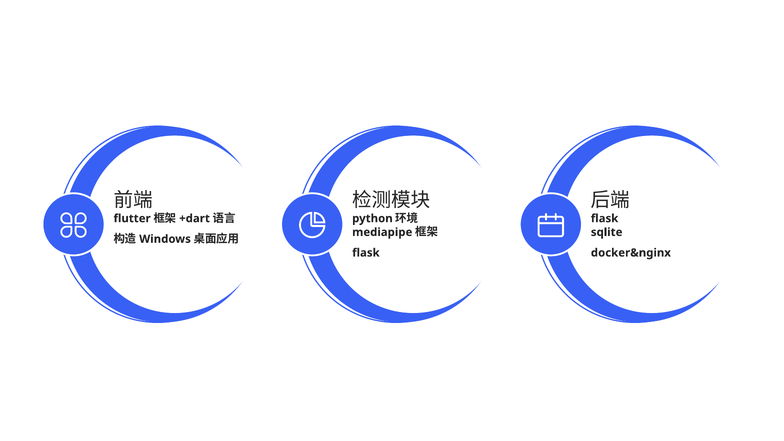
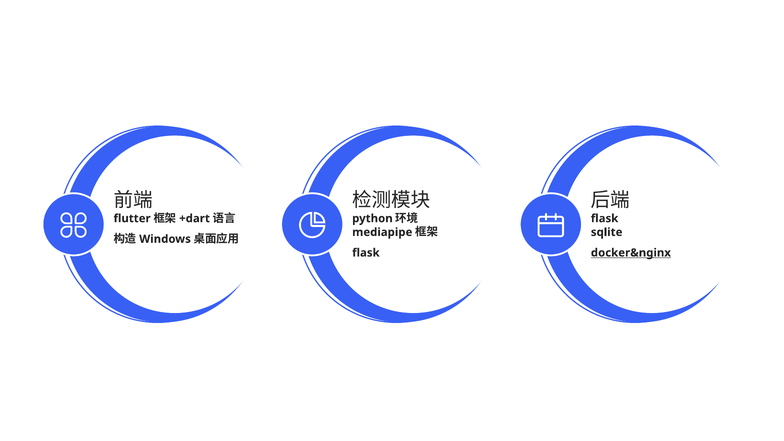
docker&nginx underline: none -> present
